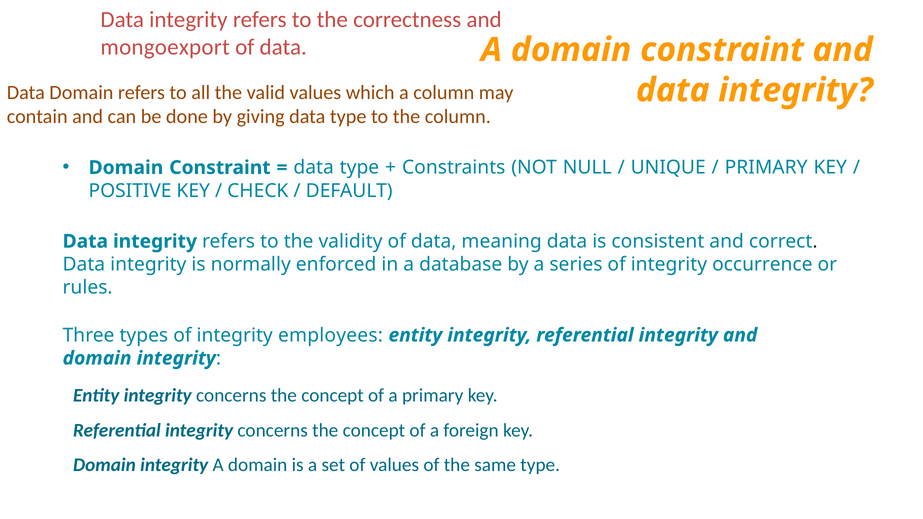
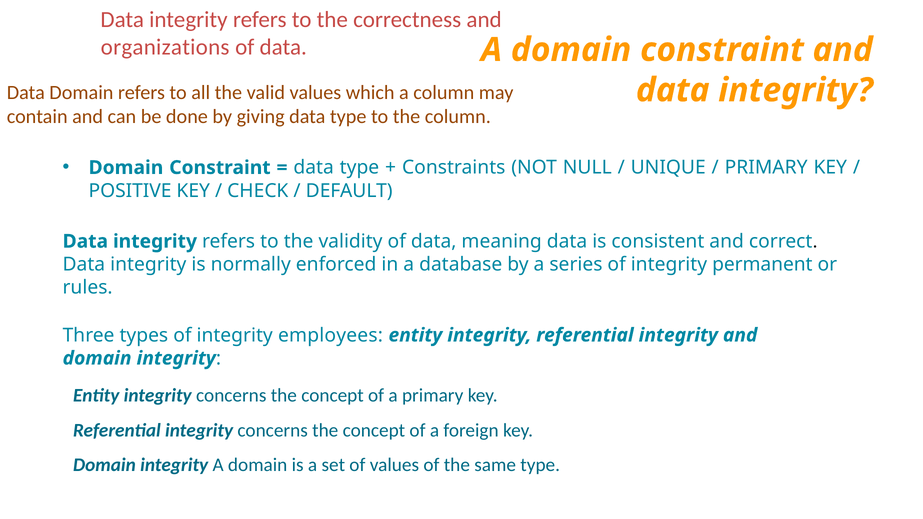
mongoexport: mongoexport -> organizations
occurrence: occurrence -> permanent
